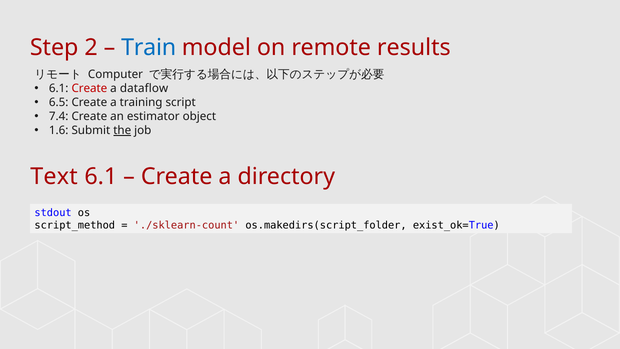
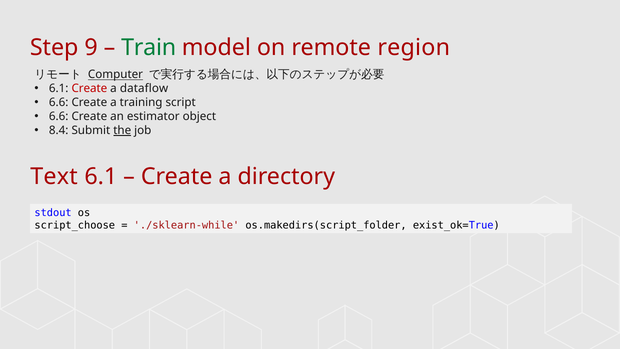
2: 2 -> 9
Train colour: blue -> green
results: results -> region
Computer underline: none -> present
6.5 at (59, 102): 6.5 -> 6.6
7.4 at (59, 116): 7.4 -> 6.6
1.6: 1.6 -> 8.4
script_method: script_method -> script_choose
./sklearn-count: ./sklearn-count -> ./sklearn-while
